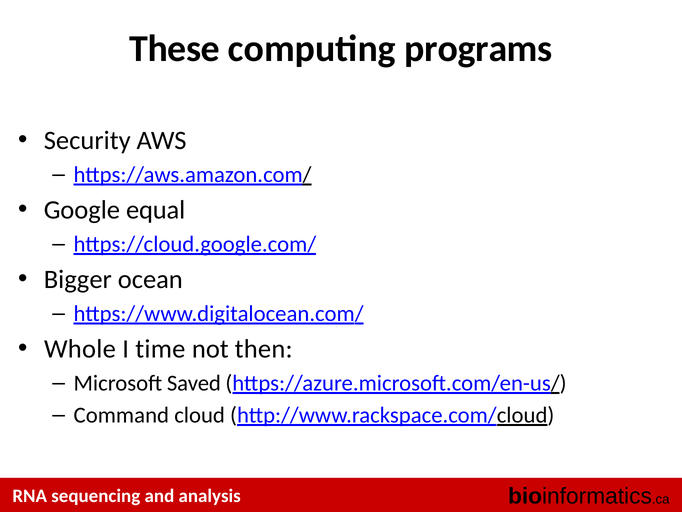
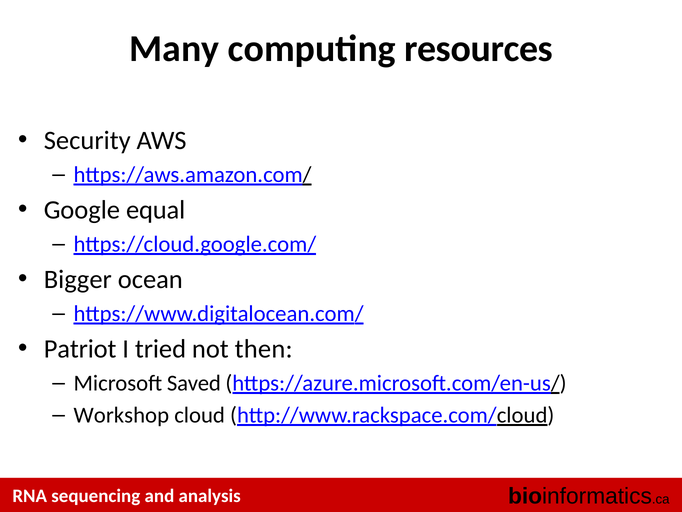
These: These -> Many
programs: programs -> resources
Whole: Whole -> Patriot
time: time -> tried
Command: Command -> Workshop
